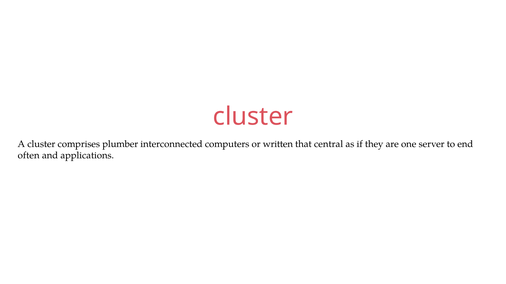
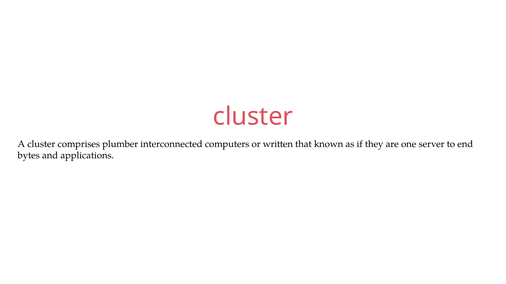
central: central -> known
often: often -> bytes
